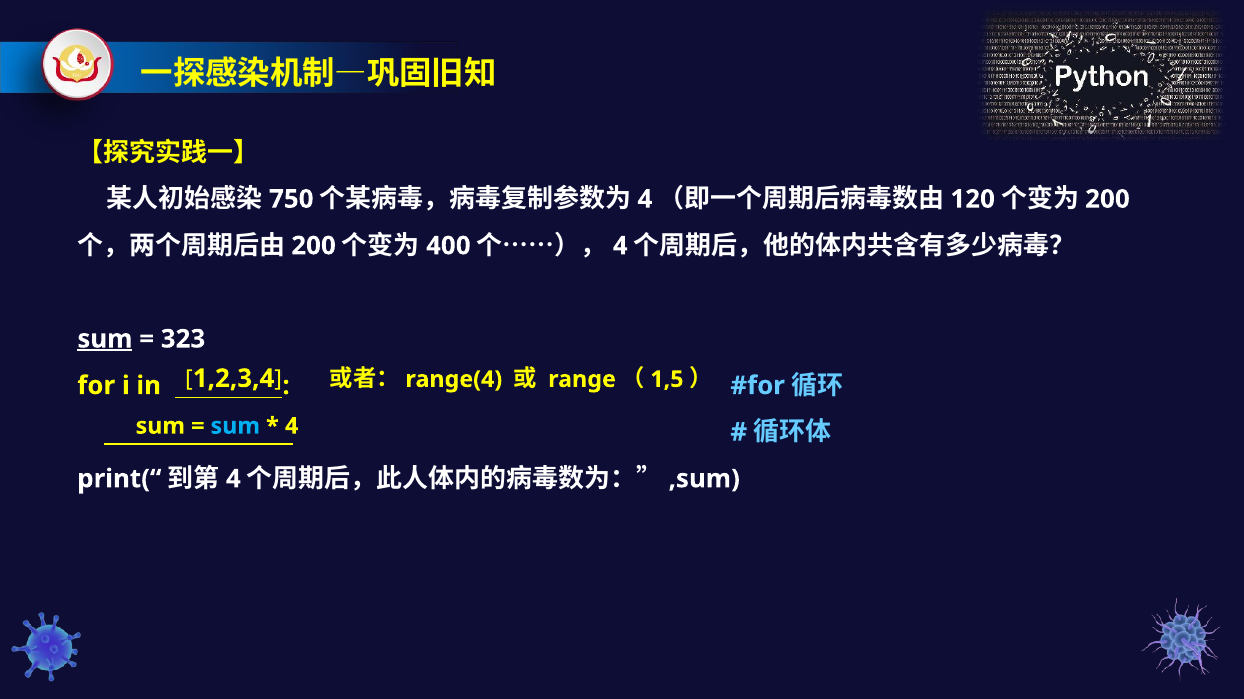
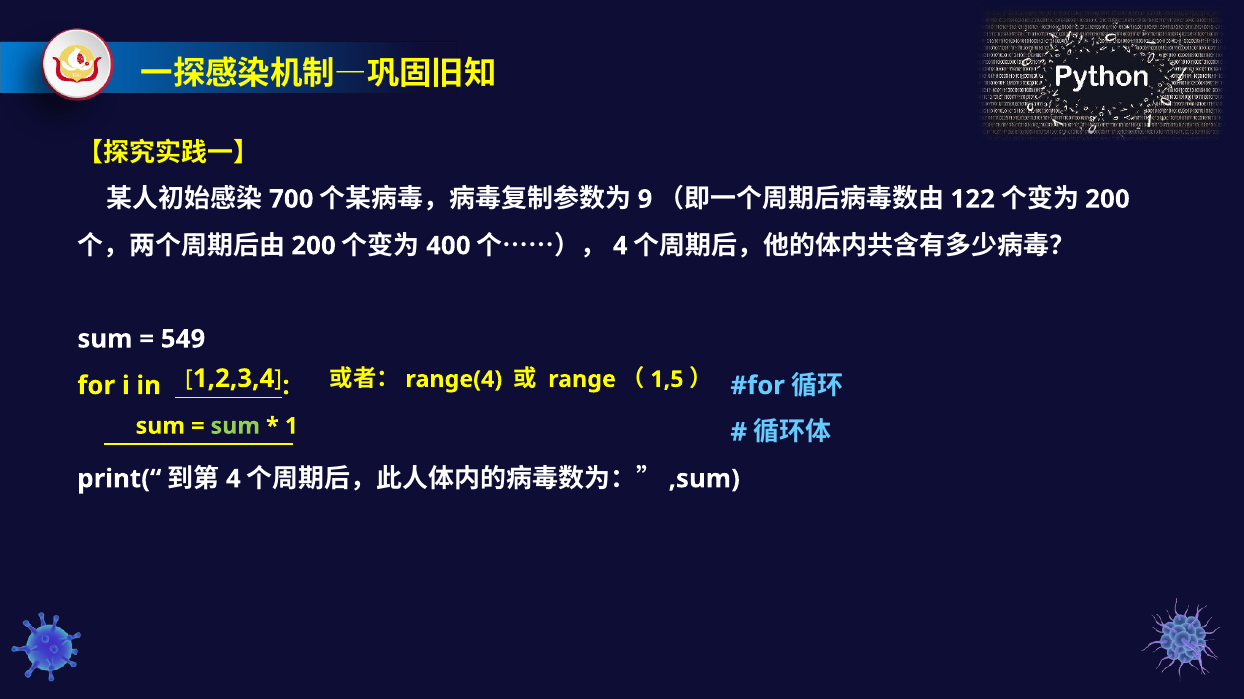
750: 750 -> 700
4 at (645, 199): 4 -> 9
120: 120 -> 122
sum at (105, 339) underline: present -> none
323: 323 -> 549
sum at (235, 426) colour: light blue -> light green
4 at (292, 426): 4 -> 1
